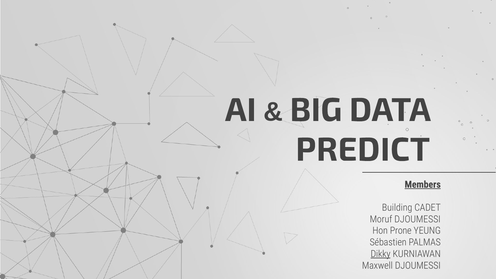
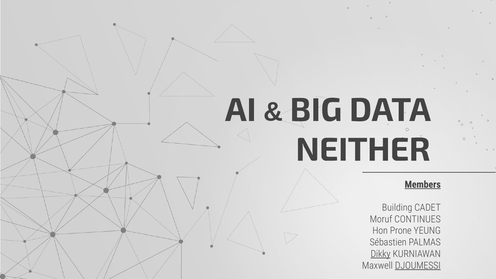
PREDICT: PREDICT -> NEITHER
Moruf DJOUMESSI: DJOUMESSI -> CONTINUES
DJOUMESSI at (418, 266) underline: none -> present
